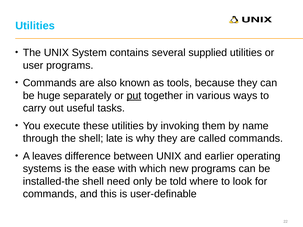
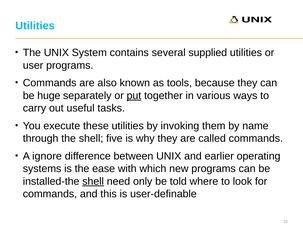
late: late -> five
leaves: leaves -> ignore
shell at (93, 182) underline: none -> present
